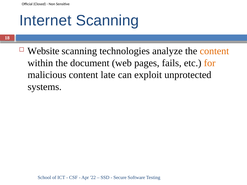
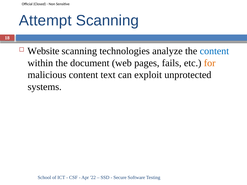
Internet: Internet -> Attempt
content at (214, 51) colour: orange -> blue
late: late -> text
